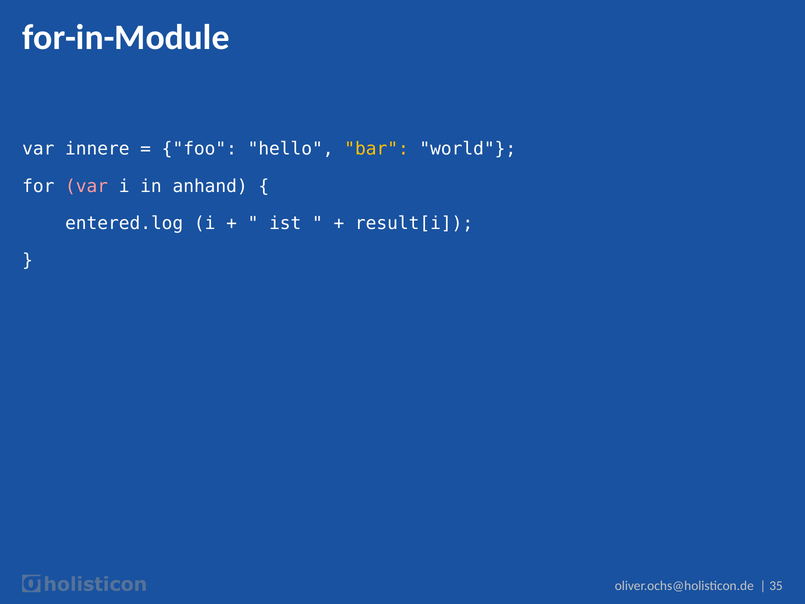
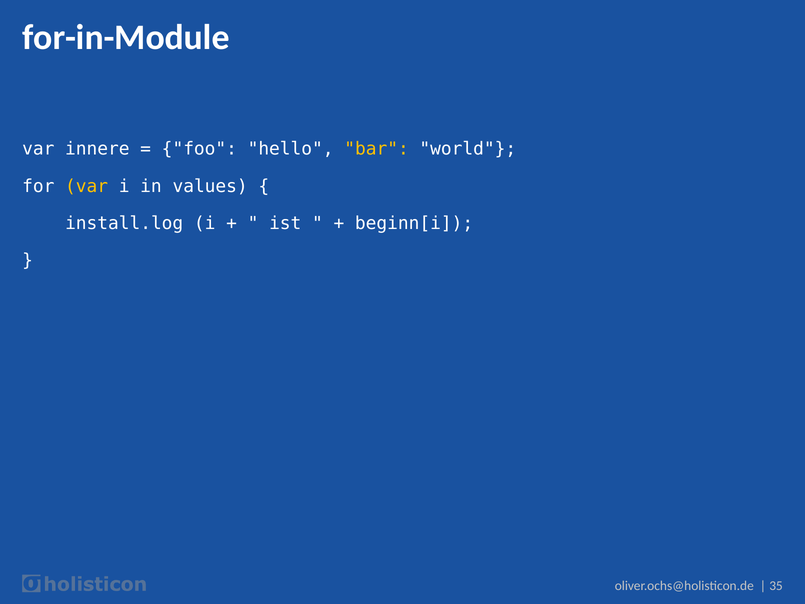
var at (87, 186) colour: pink -> yellow
anhand: anhand -> values
entered.log: entered.log -> install.log
result[i: result[i -> beginn[i
